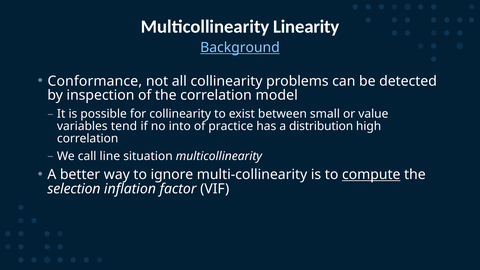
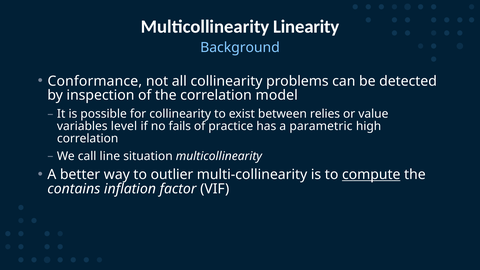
Background underline: present -> none
small: small -> relies
tend: tend -> level
into: into -> fails
distribution: distribution -> parametric
ignore: ignore -> outlier
selection: selection -> contains
